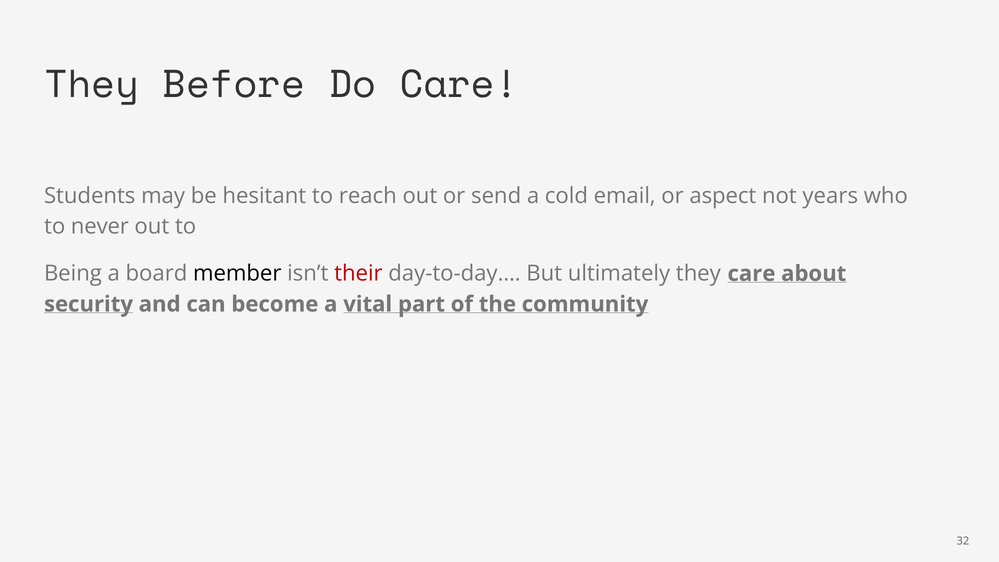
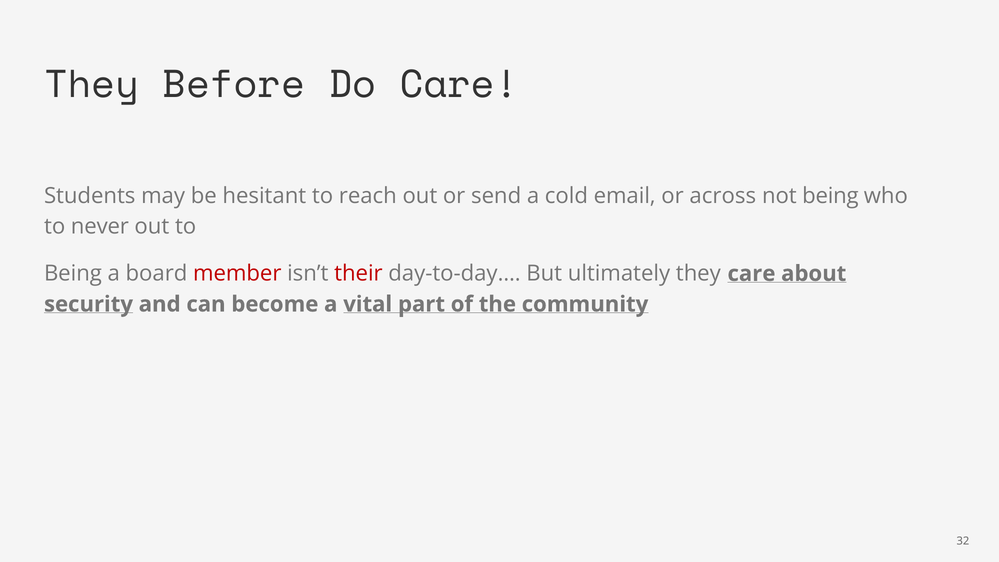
aspect: aspect -> across
not years: years -> being
member colour: black -> red
